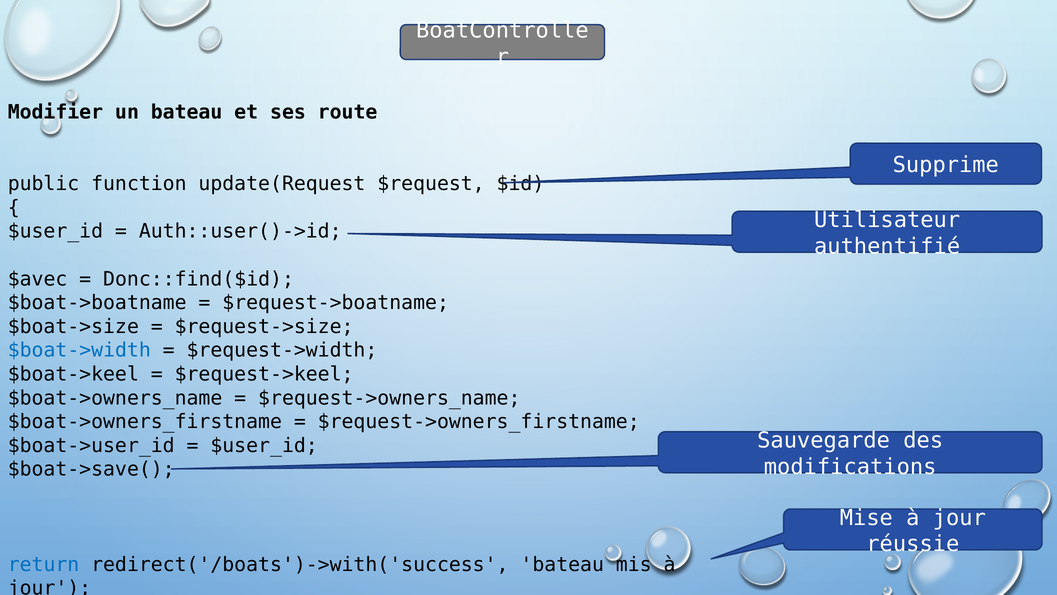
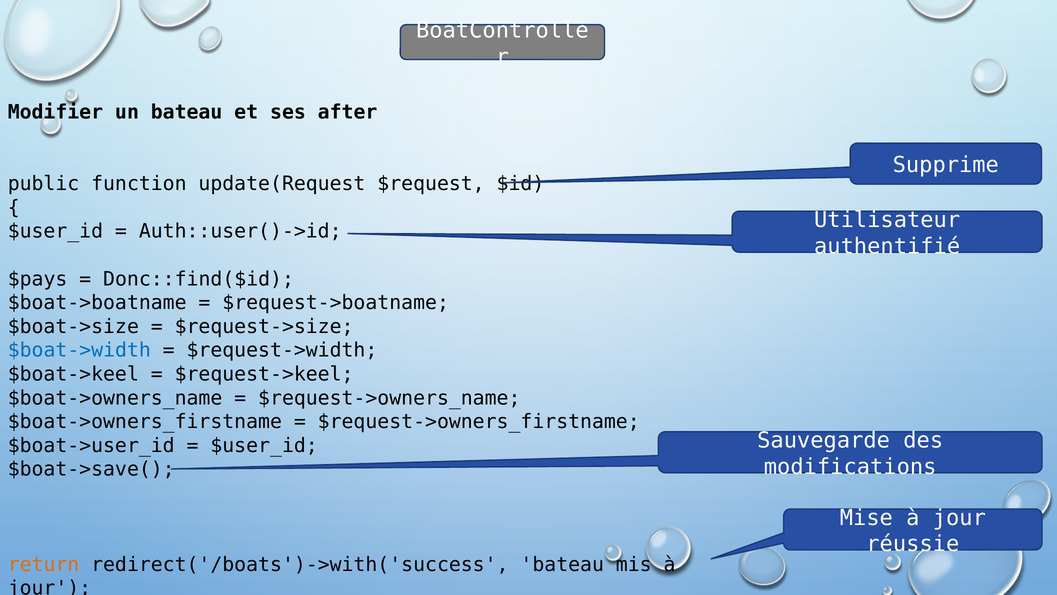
route: route -> after
$avec: $avec -> $pays
return colour: blue -> orange
